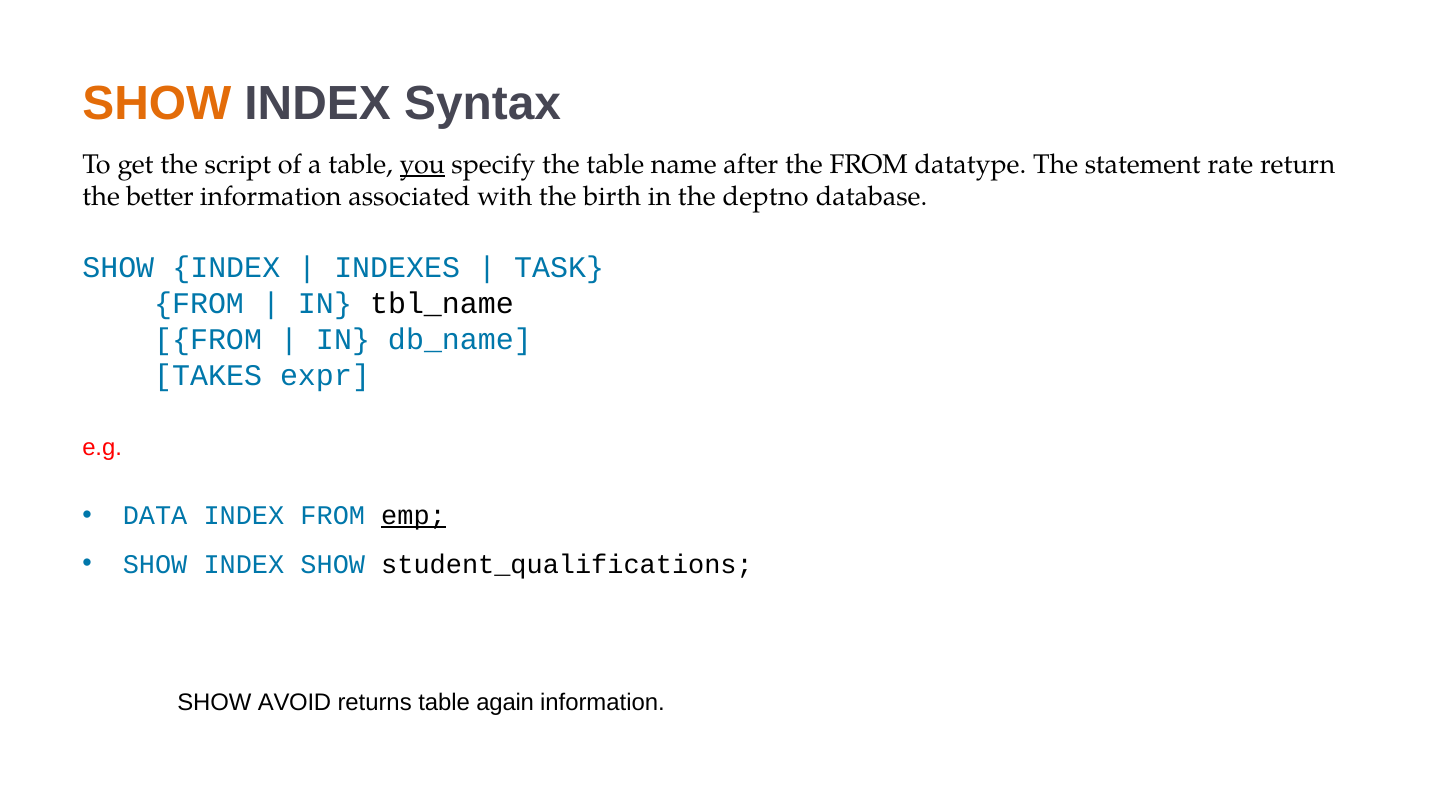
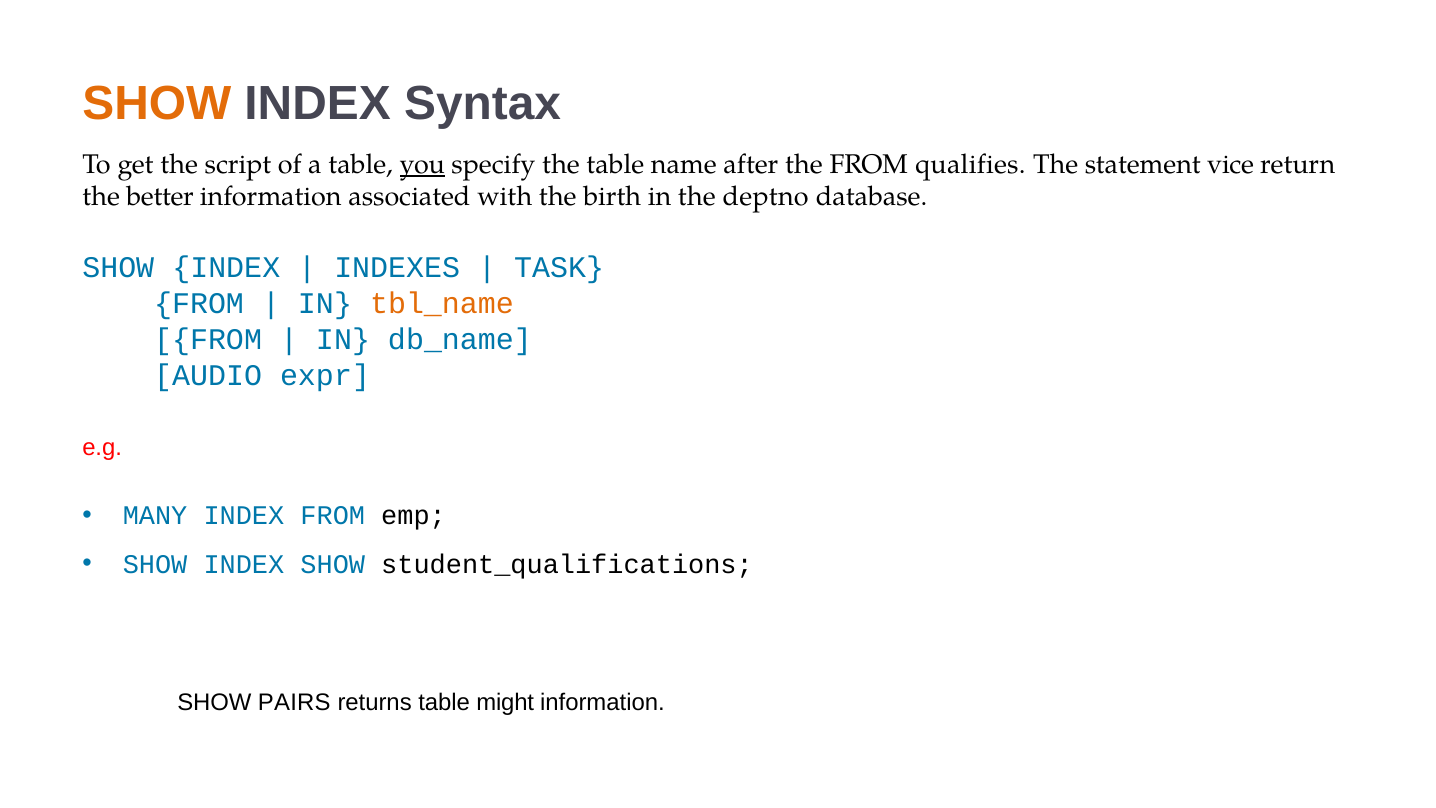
datatype: datatype -> qualifies
rate: rate -> vice
tbl_name colour: black -> orange
TAKES: TAKES -> AUDIO
DATA: DATA -> MANY
emp underline: present -> none
AVOID: AVOID -> PAIRS
again: again -> might
